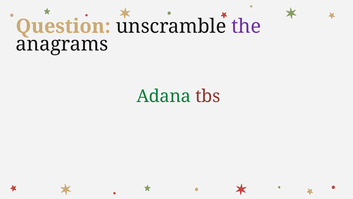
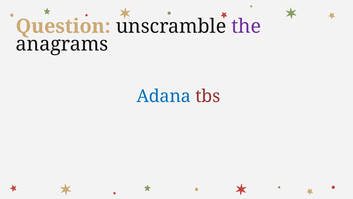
Adana colour: green -> blue
